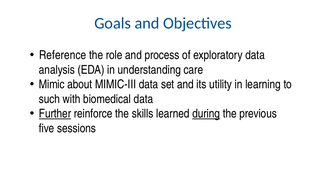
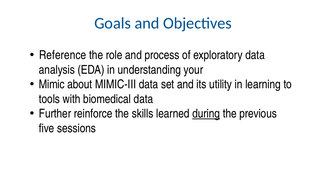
care: care -> your
such: such -> tools
Further underline: present -> none
